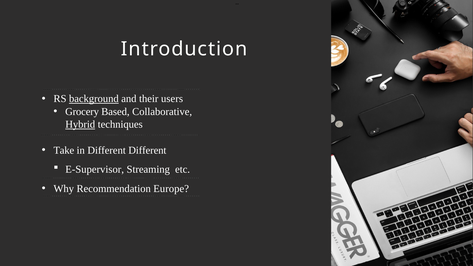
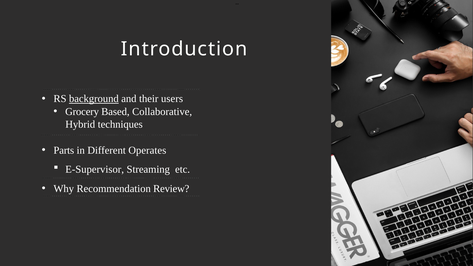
Hybrid underline: present -> none
Take: Take -> Parts
Different Different: Different -> Operates
Europe: Europe -> Review
